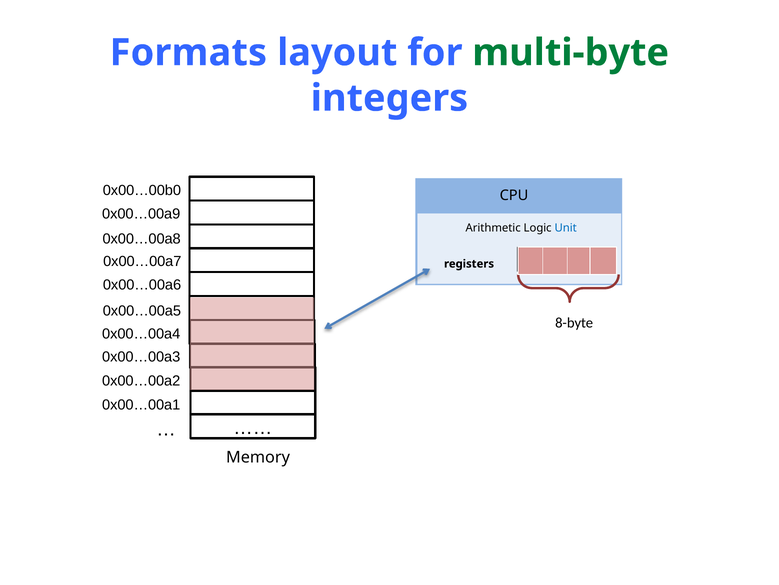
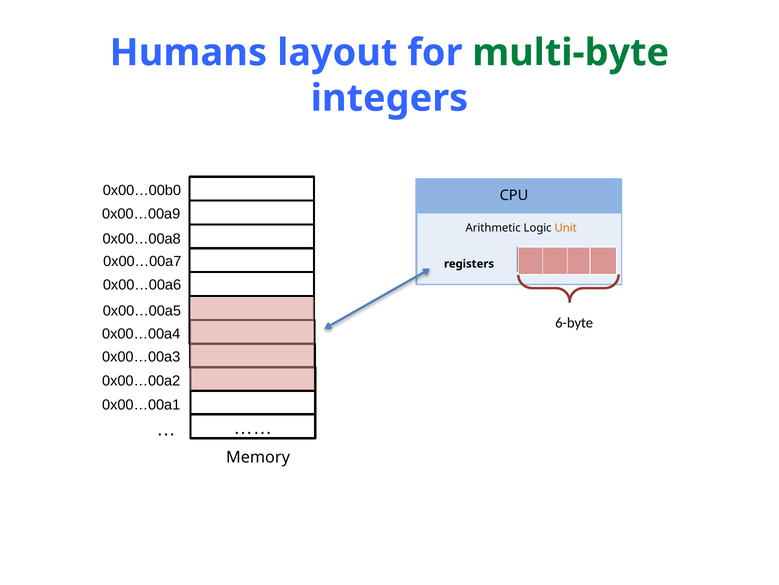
Formats: Formats -> Humans
Unit colour: blue -> orange
8-byte: 8-byte -> 6-byte
